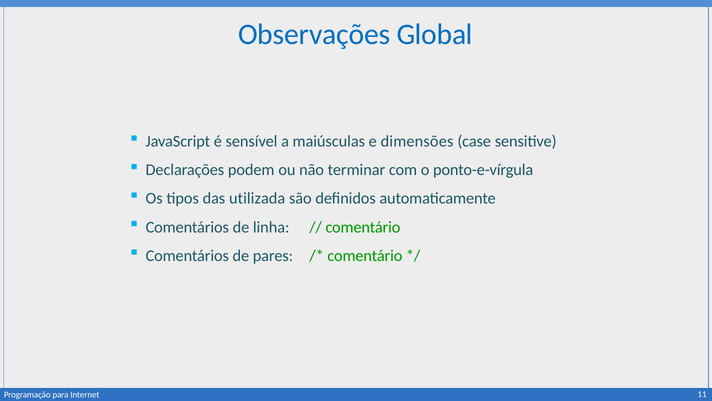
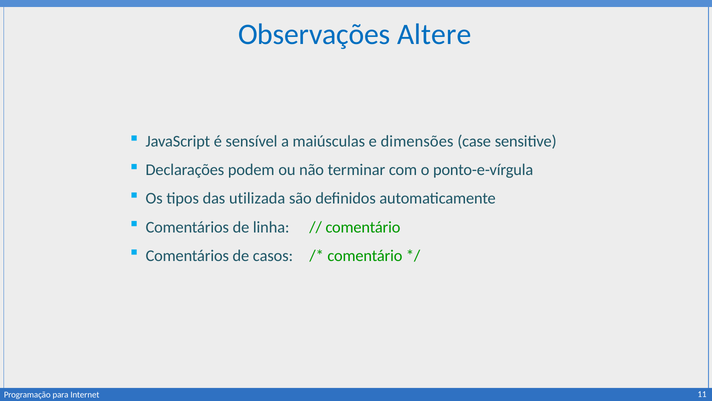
Global: Global -> Altere
pares: pares -> casos
